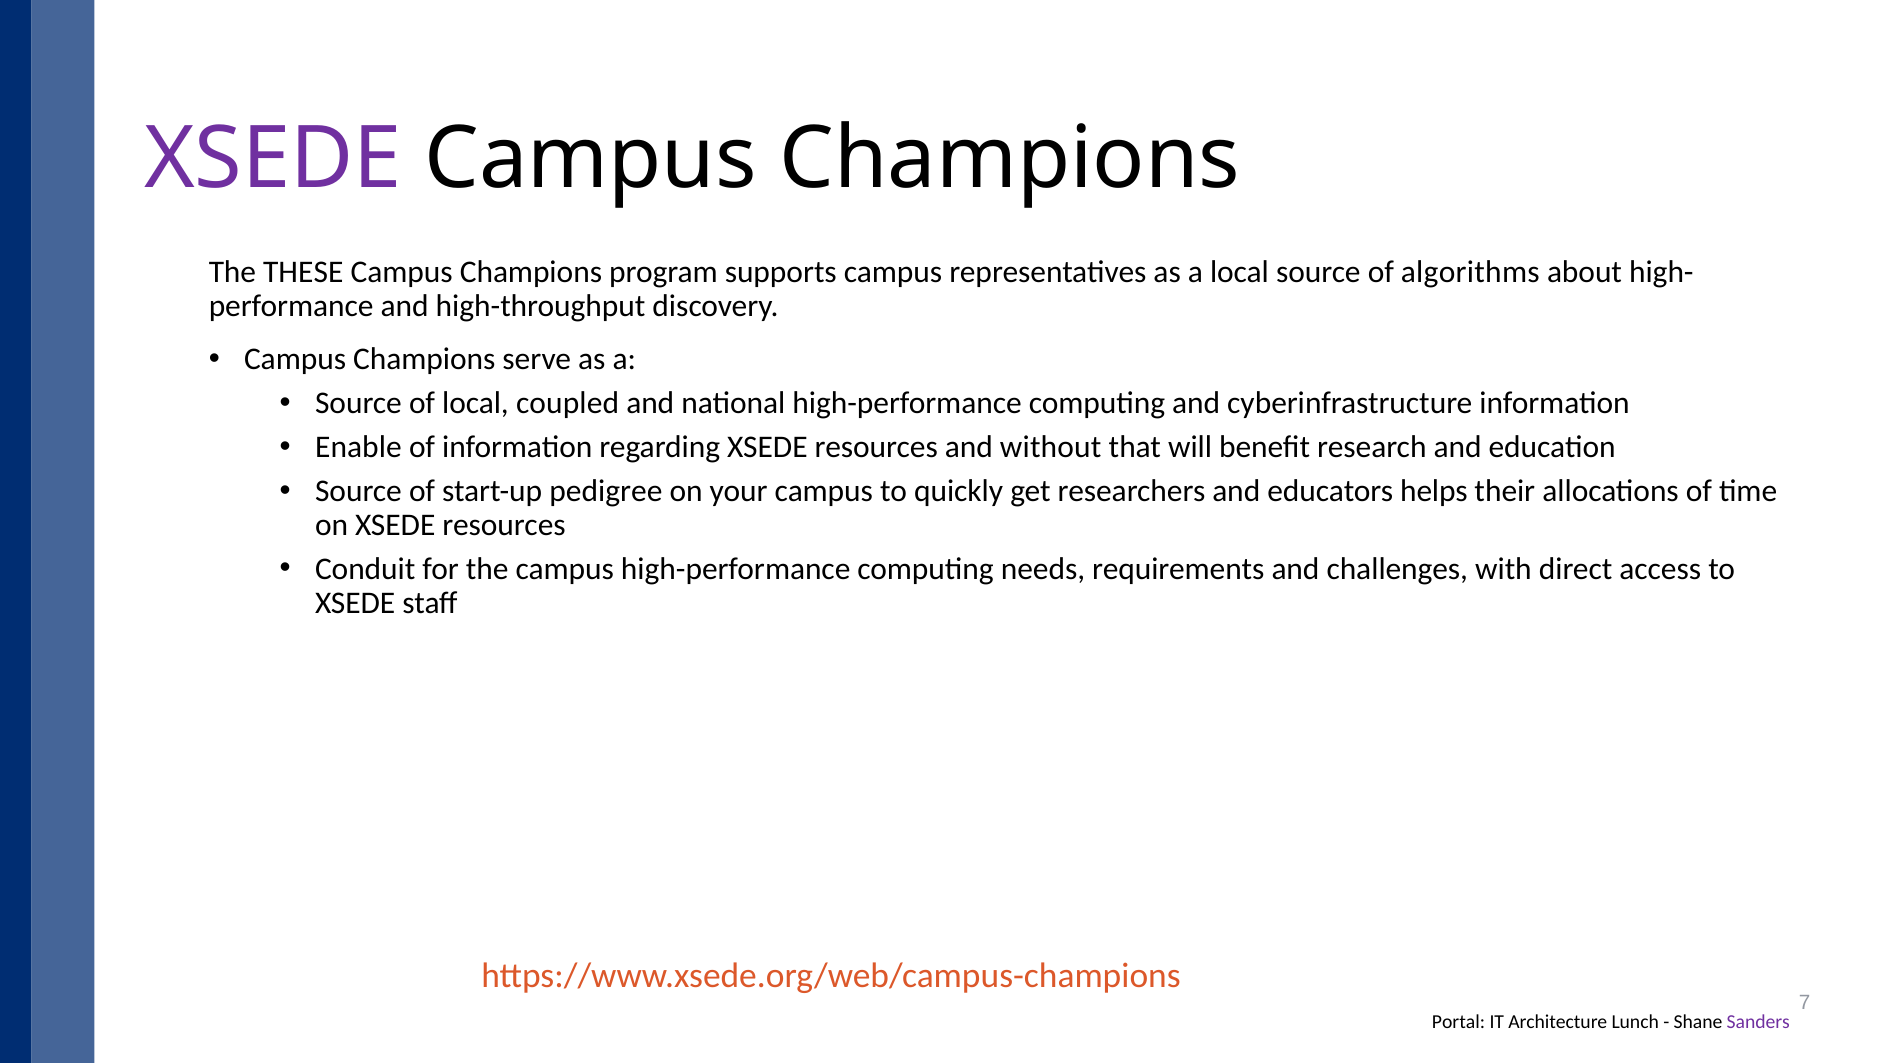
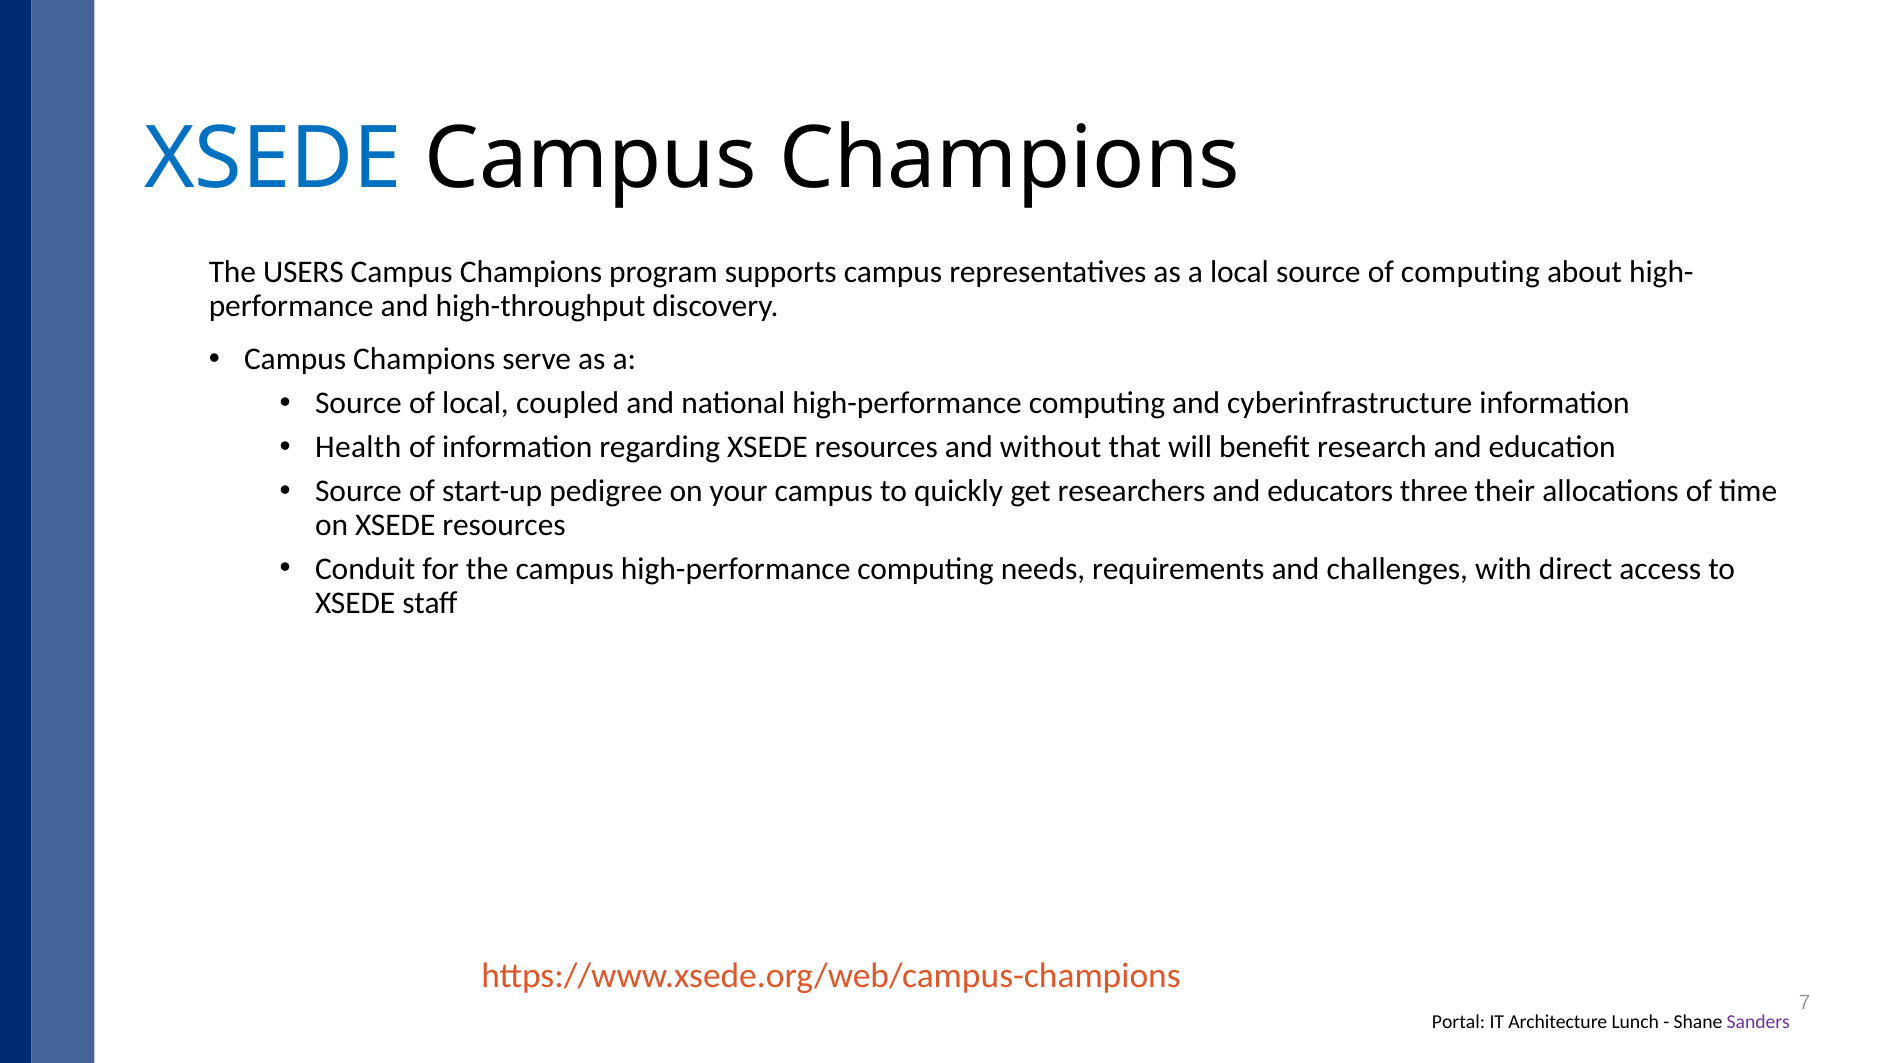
XSEDE at (273, 159) colour: purple -> blue
THESE: THESE -> USERS
of algorithms: algorithms -> computing
Enable: Enable -> Health
helps: helps -> three
